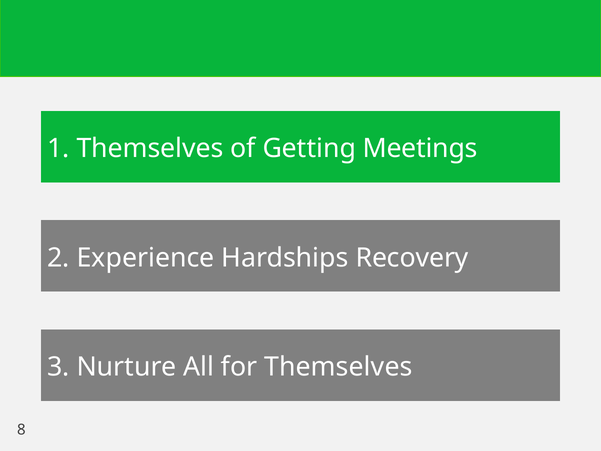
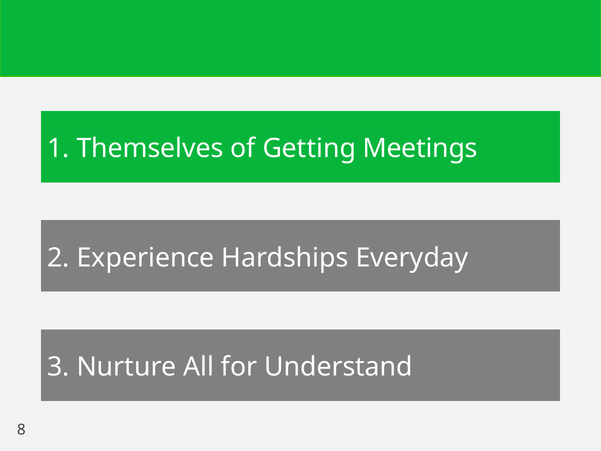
Recovery: Recovery -> Everyday
for Themselves: Themselves -> Understand
